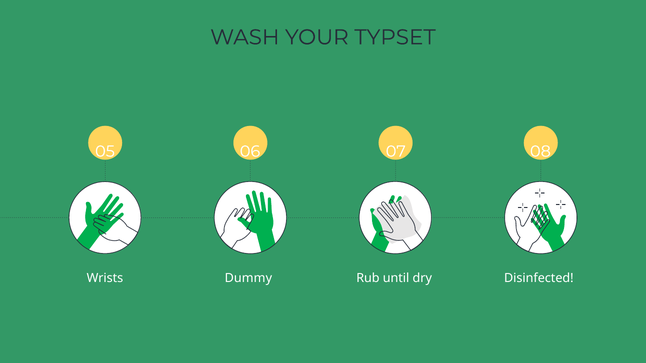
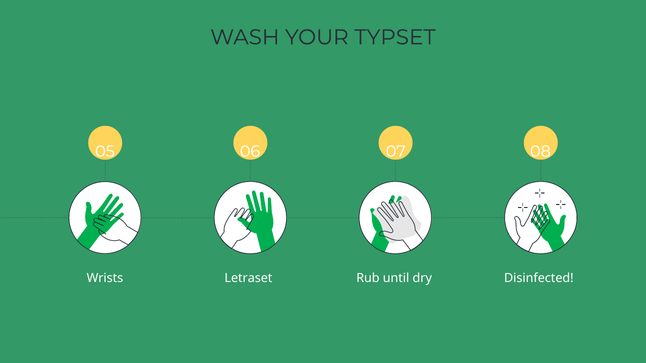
Dummy: Dummy -> Letraset
